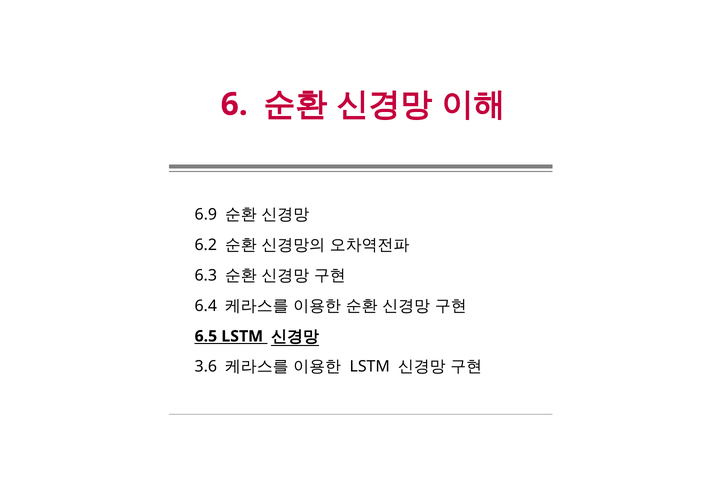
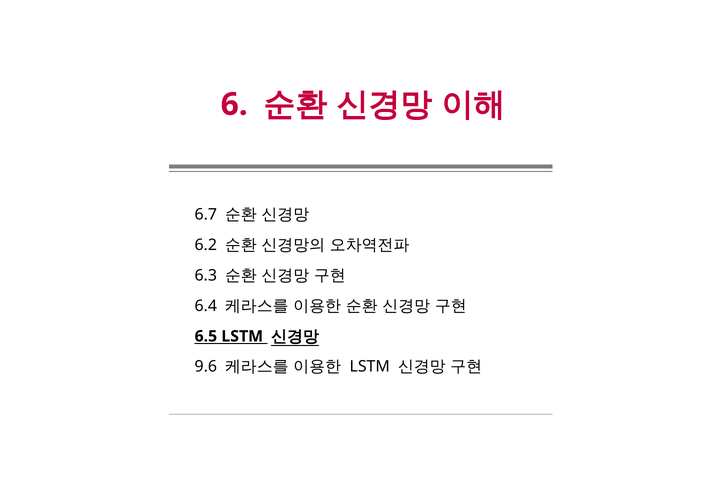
6.9: 6.9 -> 6.7
3.6: 3.6 -> 9.6
